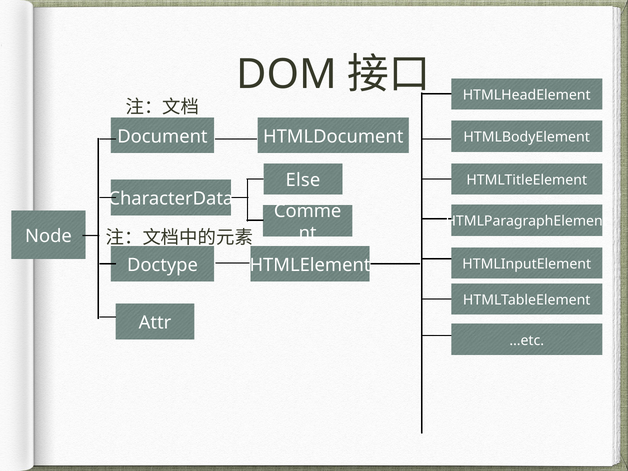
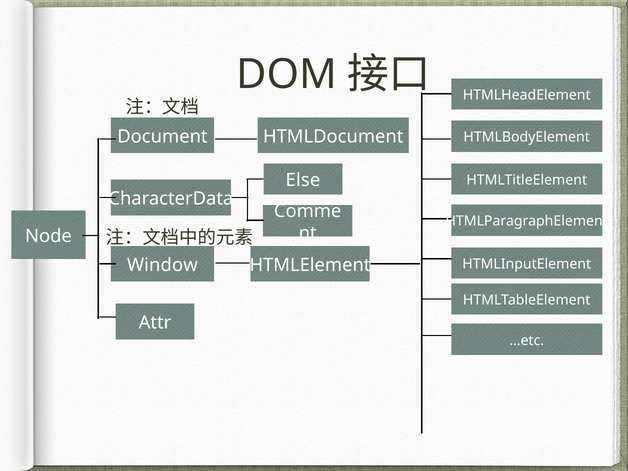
Doctype: Doctype -> Window
